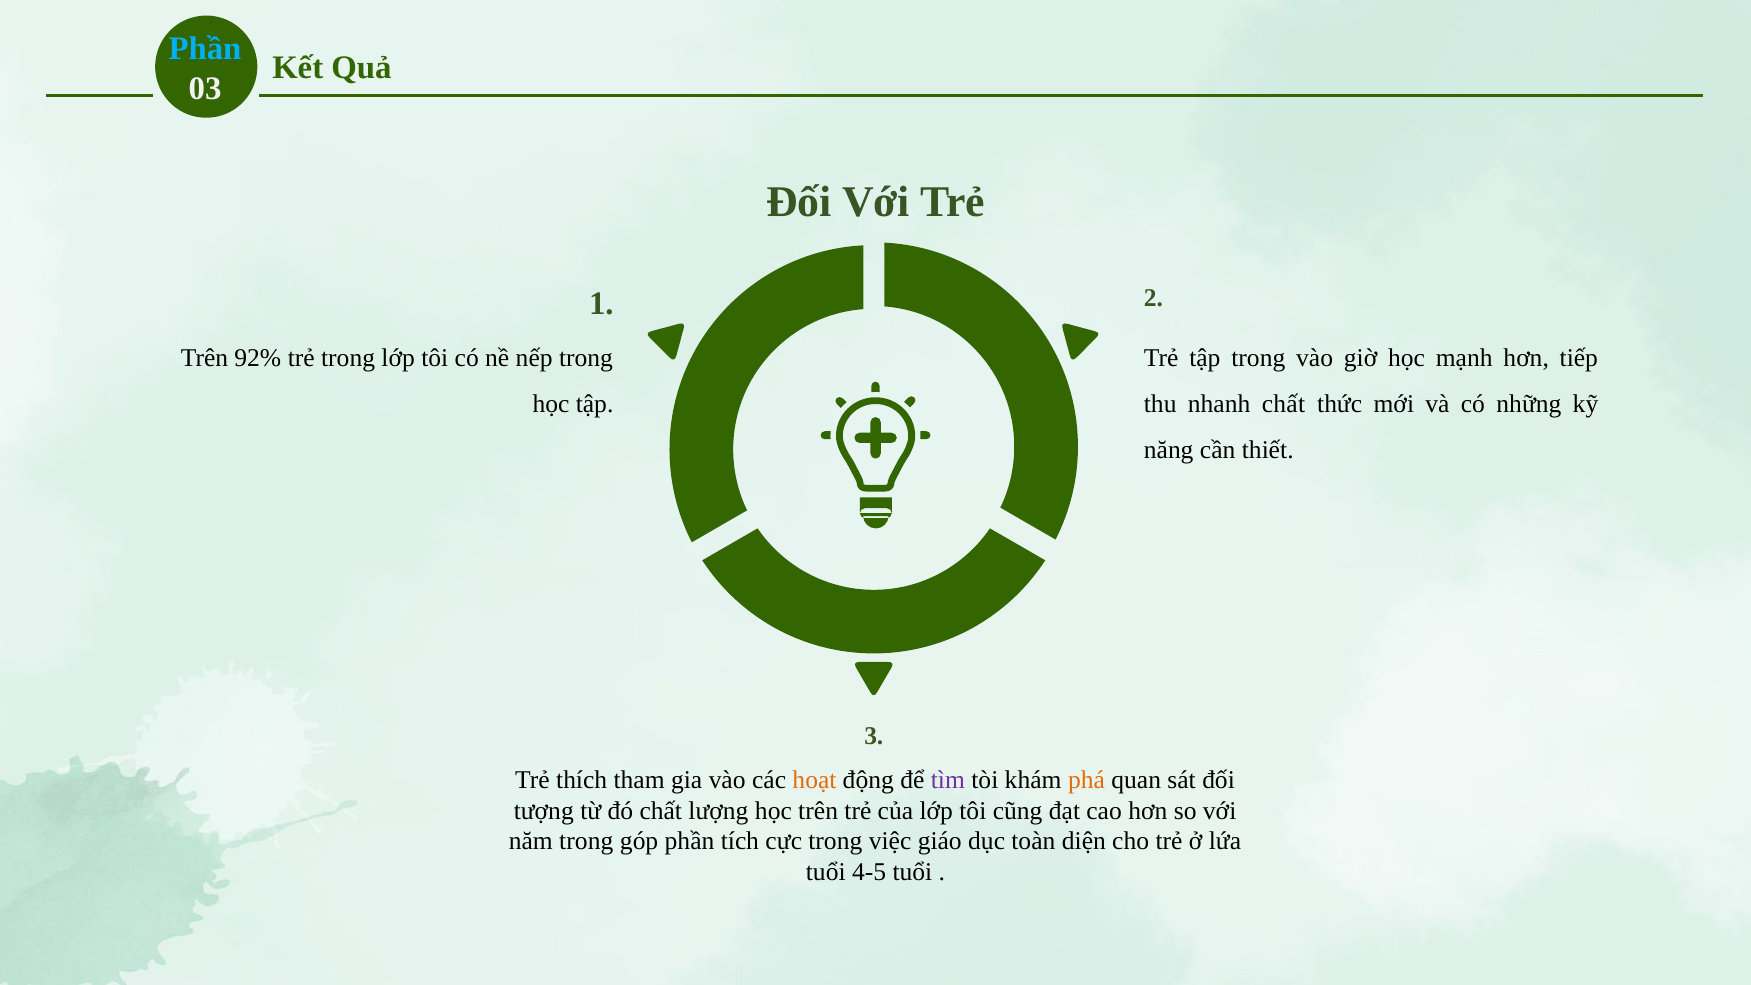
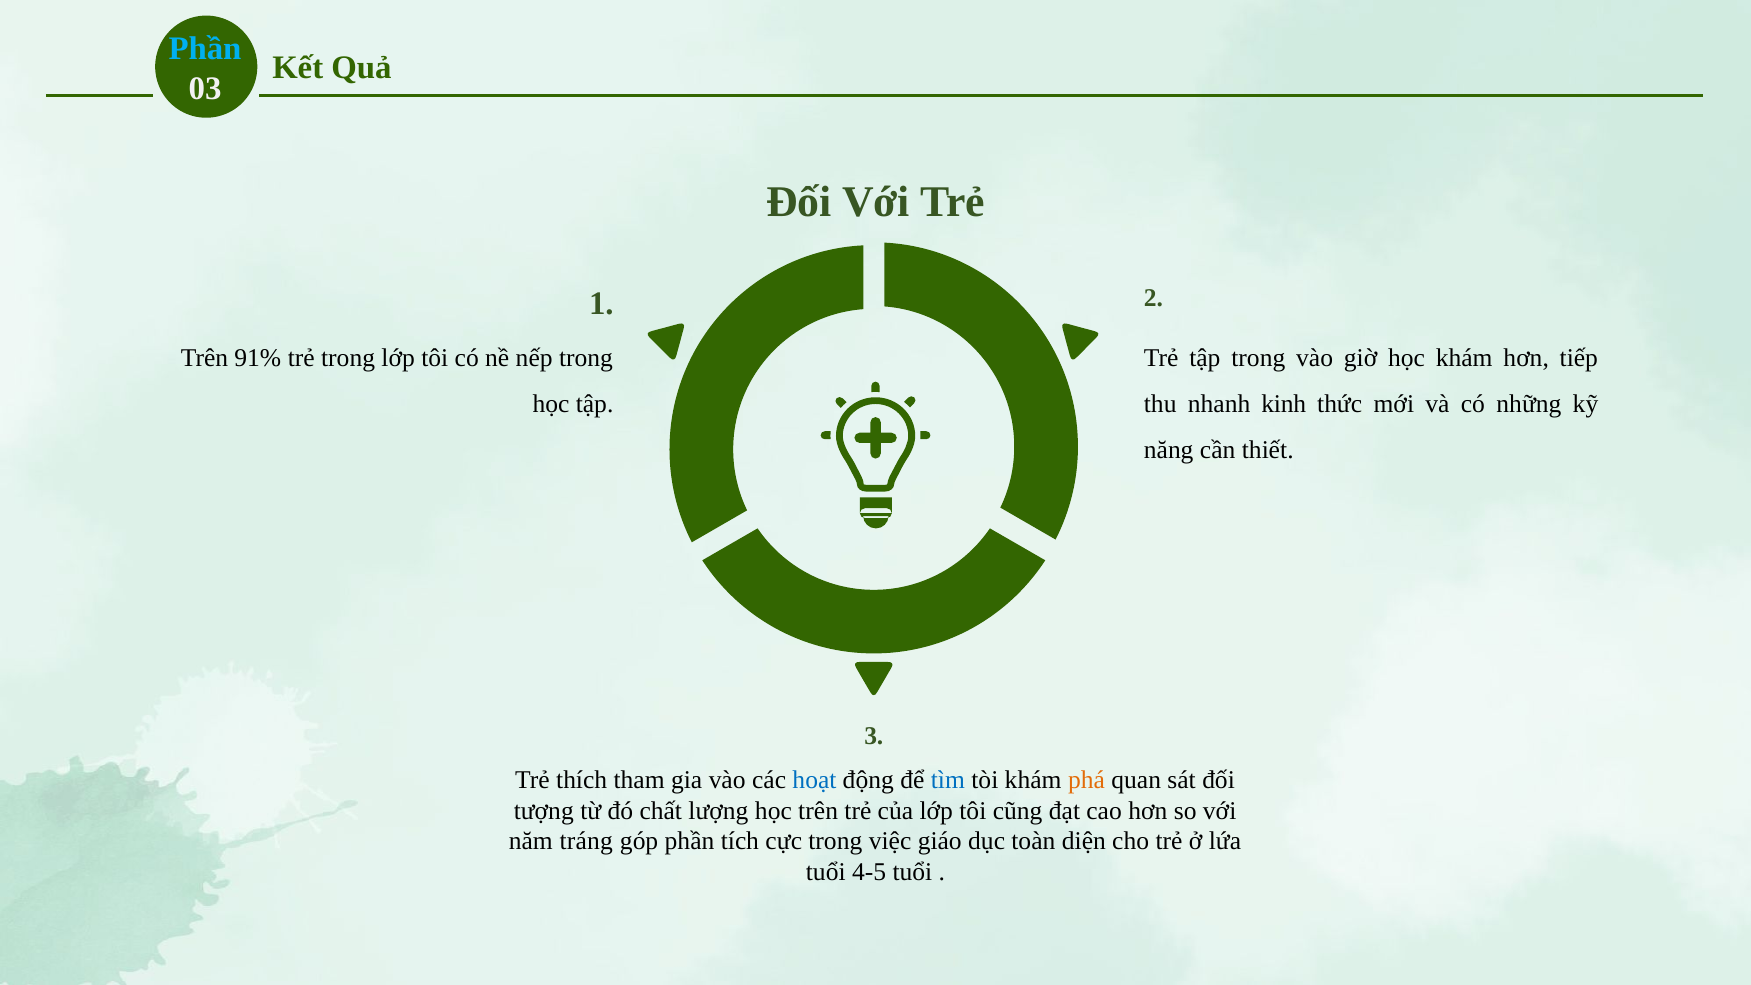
92%: 92% -> 91%
học mạnh: mạnh -> khám
nhanh chất: chất -> kinh
hoạt colour: orange -> blue
tìm colour: purple -> blue
năm trong: trong -> tráng
